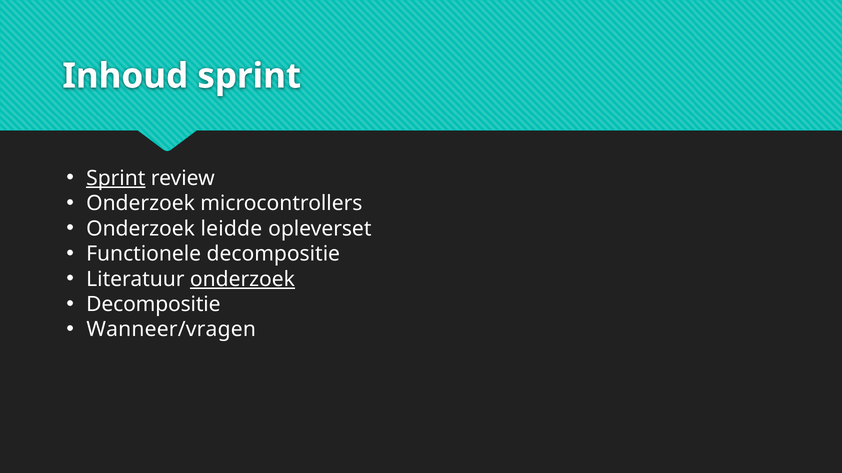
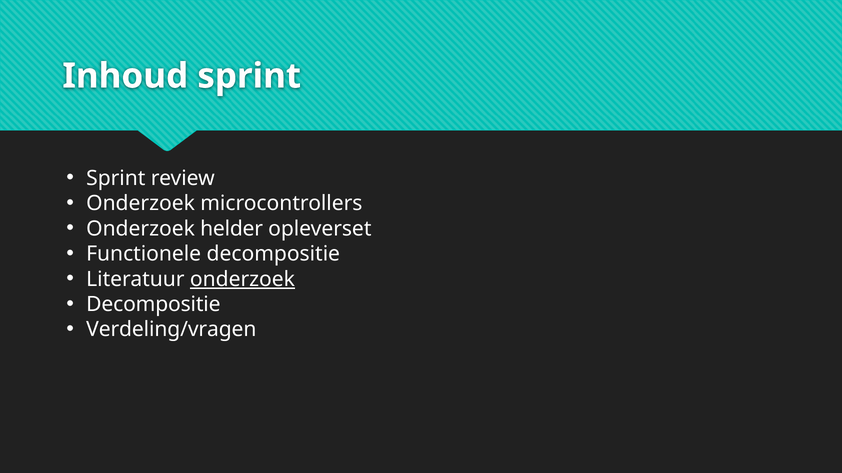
Sprint at (116, 178) underline: present -> none
leidde: leidde -> helder
Wanneer/vragen: Wanneer/vragen -> Verdeling/vragen
